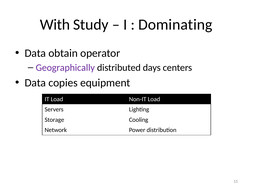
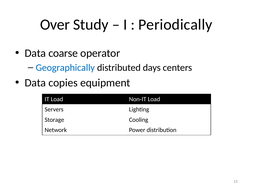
With: With -> Over
Dominating: Dominating -> Periodically
obtain: obtain -> coarse
Geographically colour: purple -> blue
